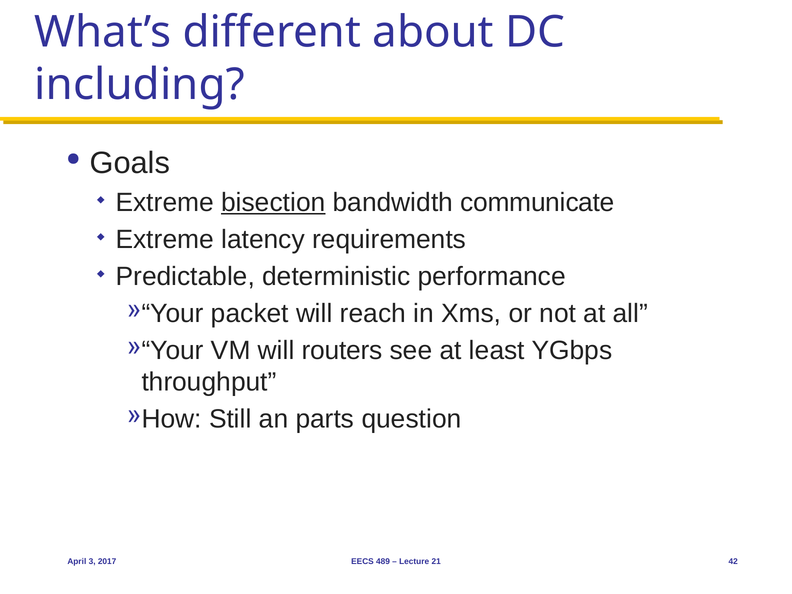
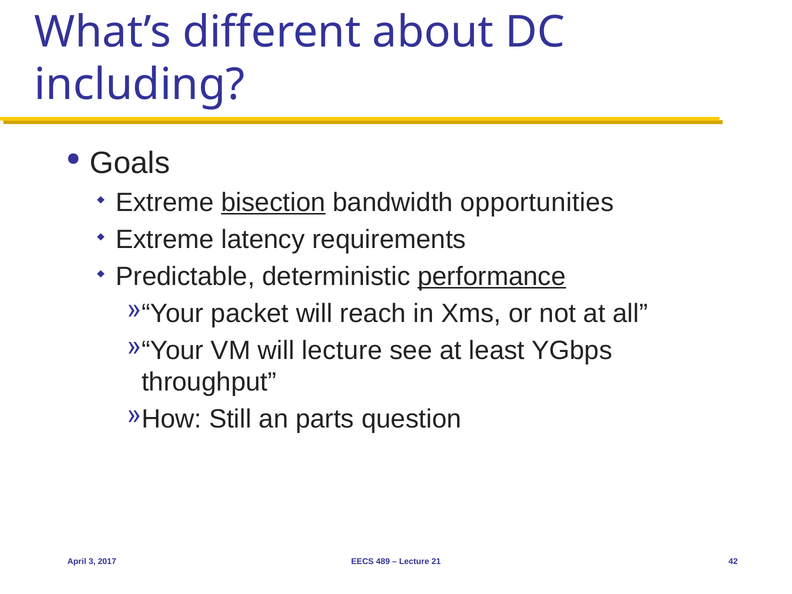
communicate: communicate -> opportunities
performance underline: none -> present
will routers: routers -> lecture
